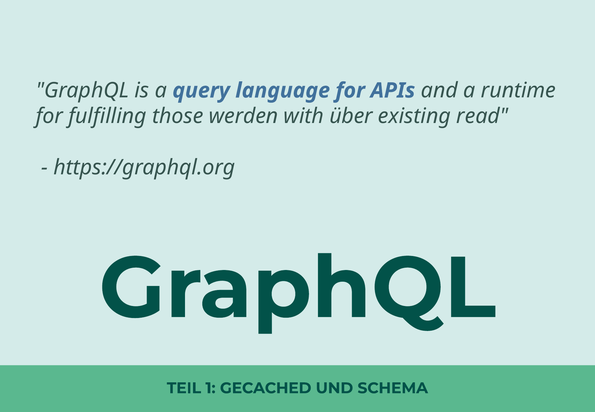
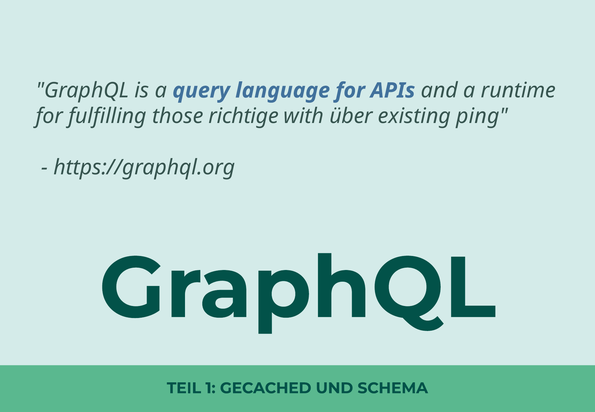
werden: werden -> richtige
read: read -> ping
